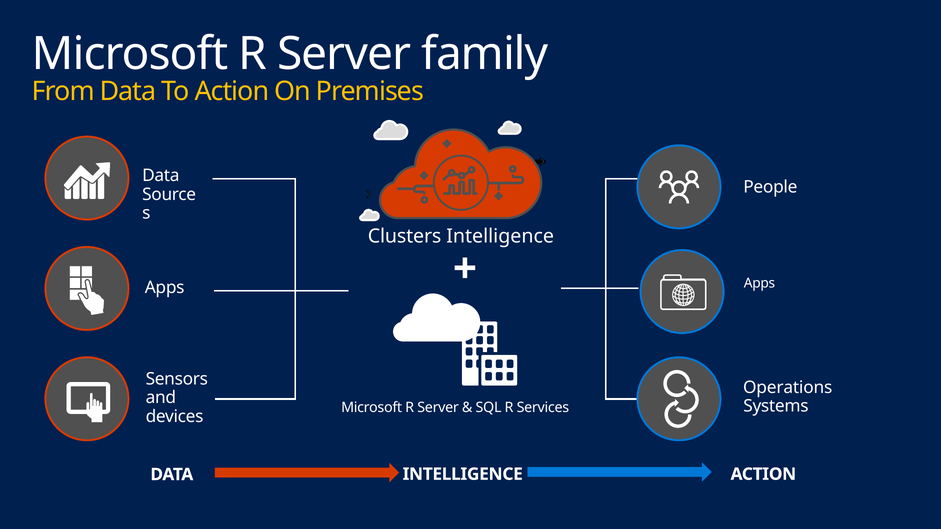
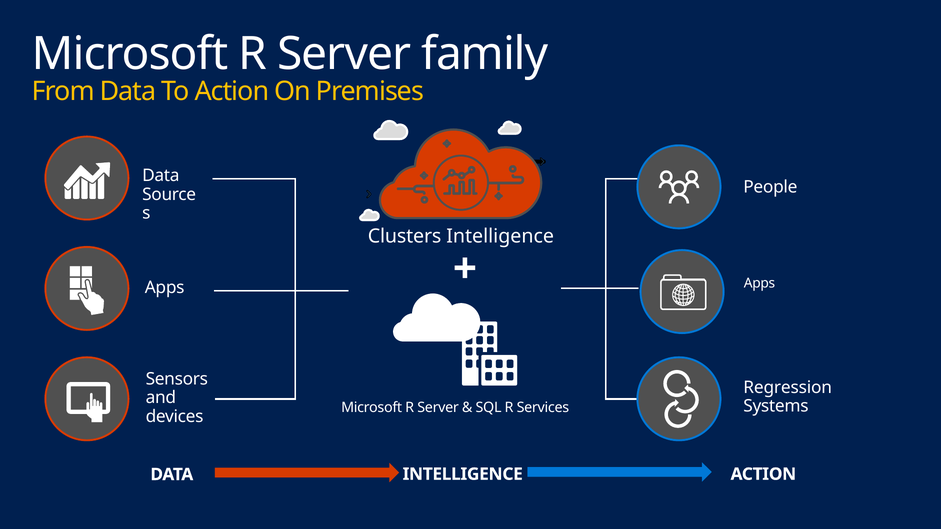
Operations: Operations -> Regression
